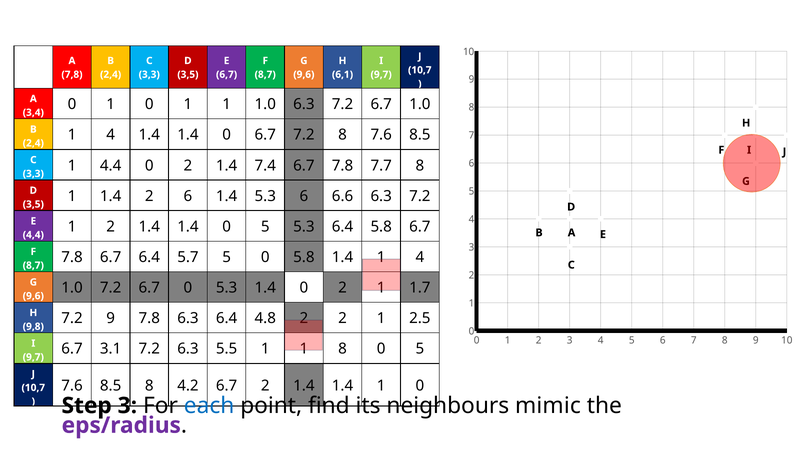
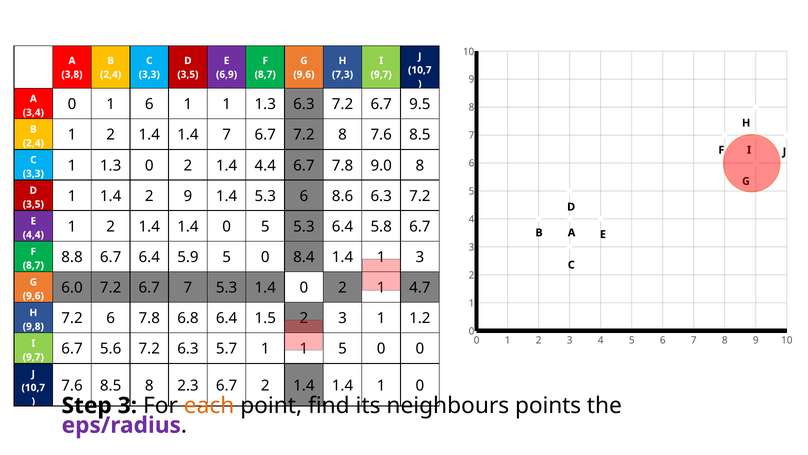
7,8: 7,8 -> 3,8
6,7: 6,7 -> 6,9
6,1: 6,1 -> 7,3
0 1 0: 0 -> 6
1 1 1.0: 1.0 -> 1.3
6.7 1.0: 1.0 -> 9.5
4 at (111, 135): 4 -> 2
0 at (227, 135): 0 -> 7
4.4 at (111, 165): 4.4 -> 1.3
7.4: 7.4 -> 4.4
7.7: 7.7 -> 9.0
2 6: 6 -> 9
6.6: 6.6 -> 8.6
7.8 at (72, 257): 7.8 -> 8.8
5.7: 5.7 -> 5.9
0 5.8: 5.8 -> 8.4
4 at (420, 257): 4 -> 3
1.0 at (72, 288): 1.0 -> 6.0
6.7 0: 0 -> 7
1.7: 1.7 -> 4.7
7.2 9: 9 -> 6
7.8 6.3: 6.3 -> 6.8
4.8: 4.8 -> 1.5
2 at (343, 318): 2 -> 3
2.5: 2.5 -> 1.2
3.1: 3.1 -> 5.6
5.5: 5.5 -> 5.7
8 at (343, 349): 8 -> 5
5 at (420, 349): 5 -> 0
4.2: 4.2 -> 2.3
each colour: blue -> orange
mimic: mimic -> points
